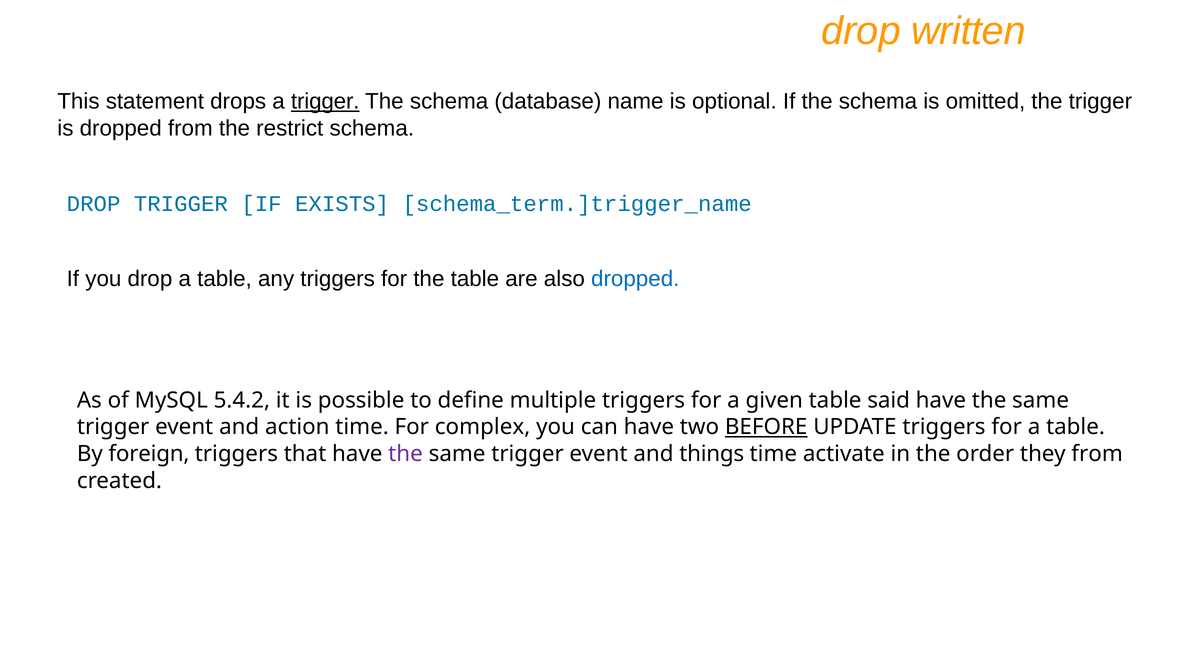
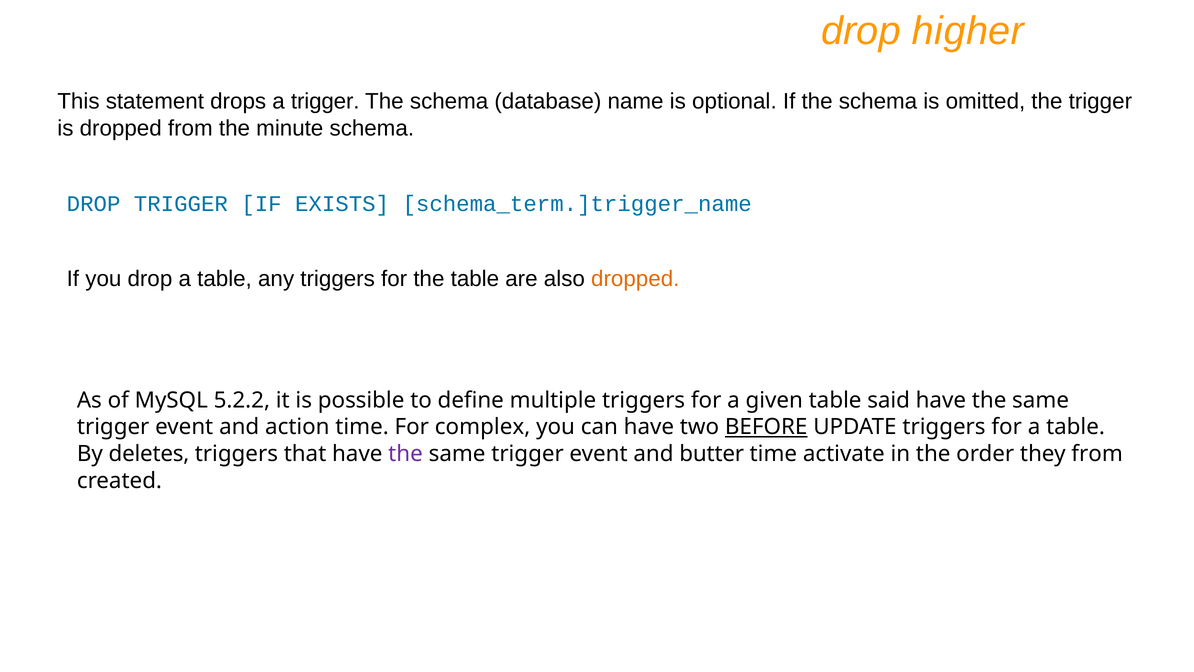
written: written -> higher
trigger at (325, 101) underline: present -> none
restrict: restrict -> minute
dropped at (635, 279) colour: blue -> orange
5.4.2: 5.4.2 -> 5.2.2
foreign: foreign -> deletes
things: things -> butter
